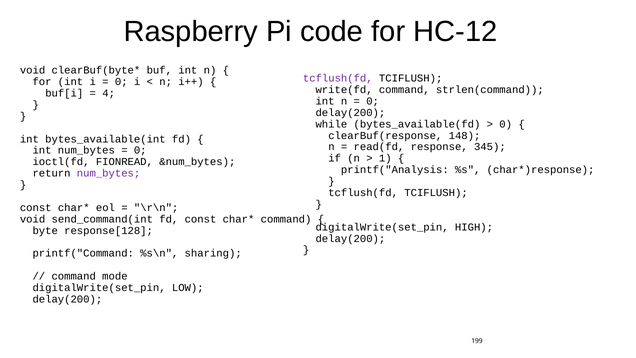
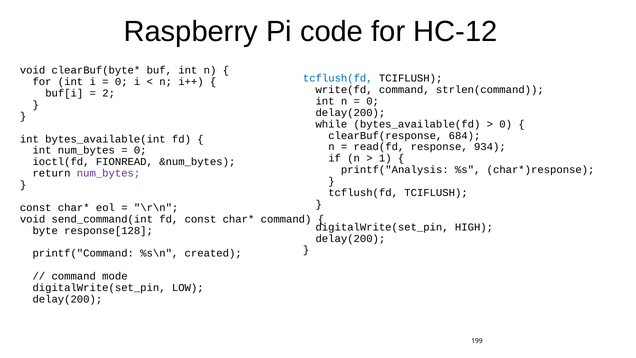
tcflush(fd at (338, 78) colour: purple -> blue
4: 4 -> 2
148: 148 -> 684
345: 345 -> 934
sharing: sharing -> created
